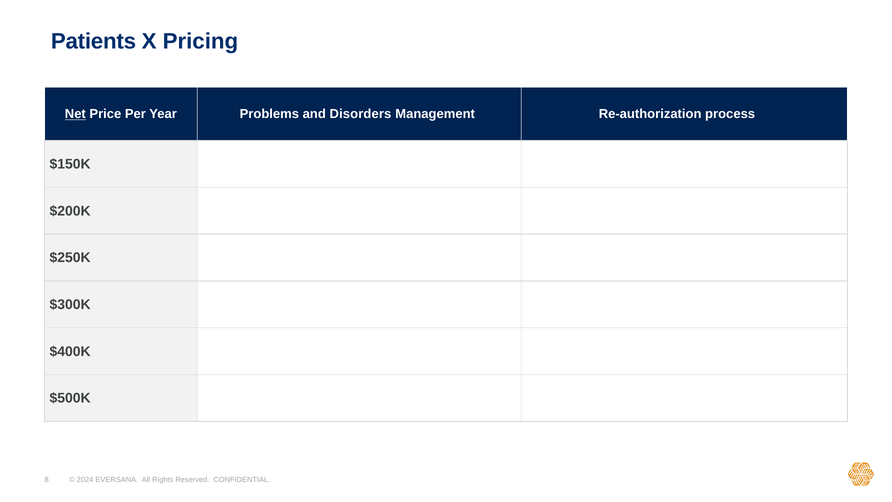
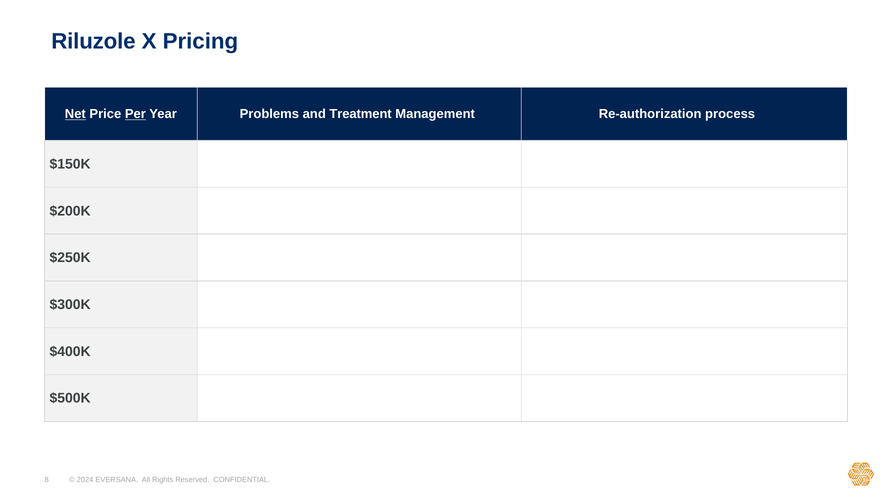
Patients: Patients -> Riluzole
Per underline: none -> present
Disorders: Disorders -> Treatment
